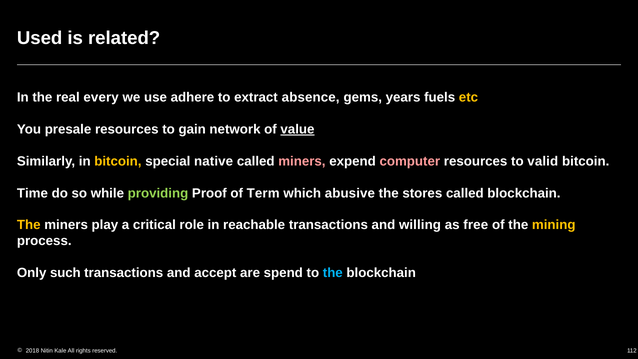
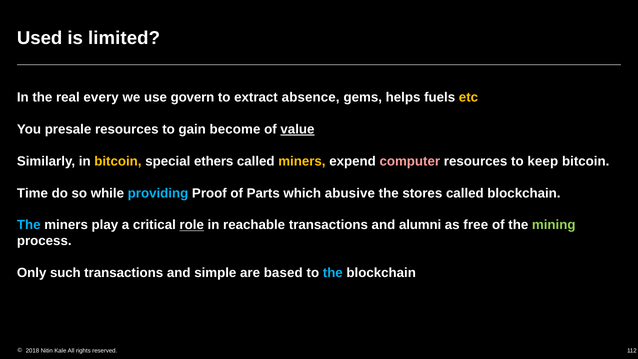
related: related -> limited
adhere: adhere -> govern
years: years -> helps
network: network -> become
native: native -> ethers
miners at (302, 161) colour: pink -> yellow
valid: valid -> keep
providing colour: light green -> light blue
Term: Term -> Parts
The at (29, 225) colour: yellow -> light blue
role underline: none -> present
willing: willing -> alumni
mining colour: yellow -> light green
accept: accept -> simple
spend: spend -> based
